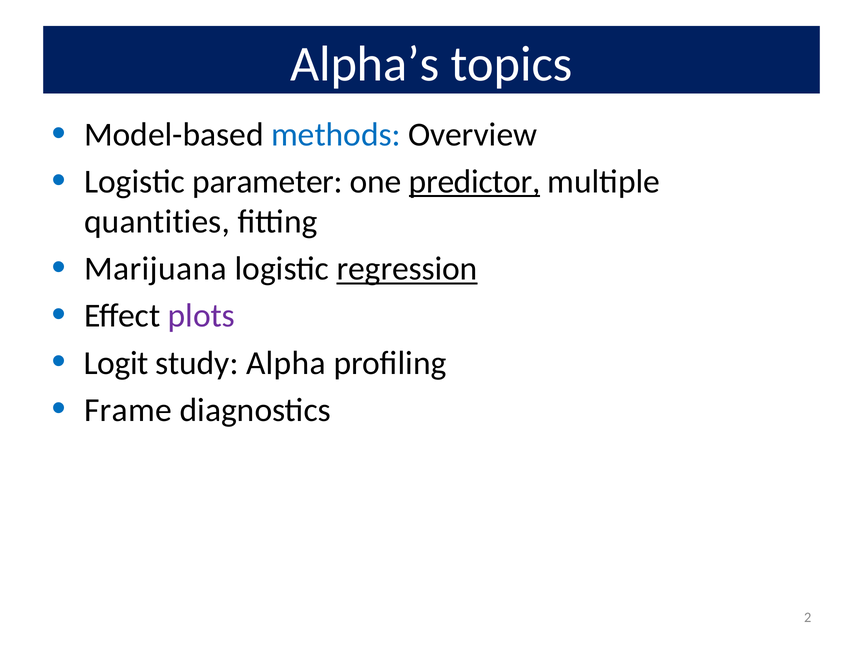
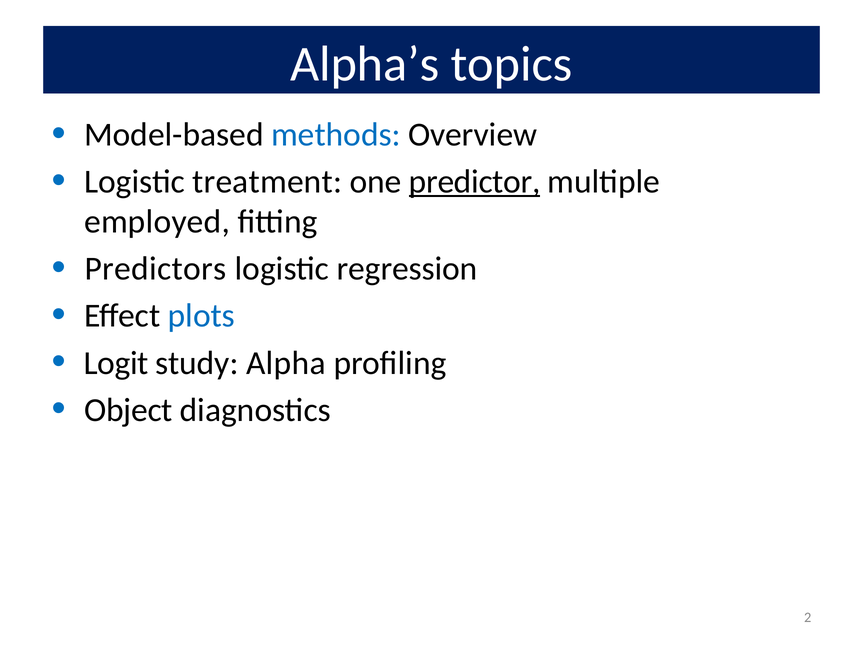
parameter: parameter -> treatment
quantities: quantities -> employed
Marijuana: Marijuana -> Predictors
regression underline: present -> none
plots colour: purple -> blue
Frame: Frame -> Object
